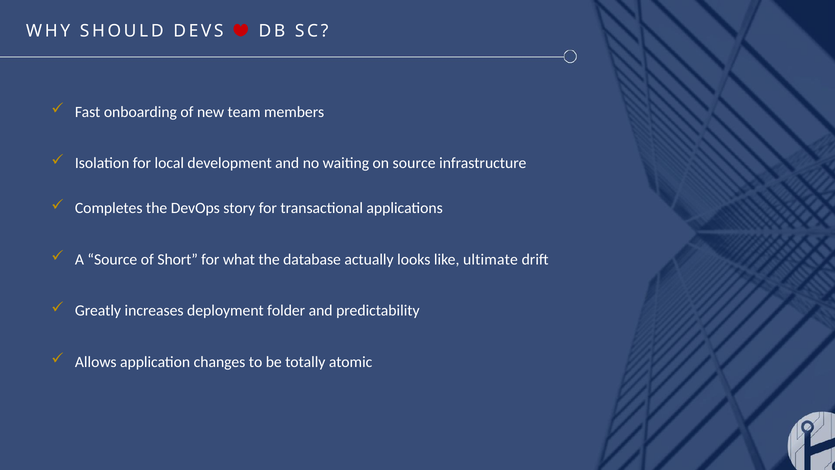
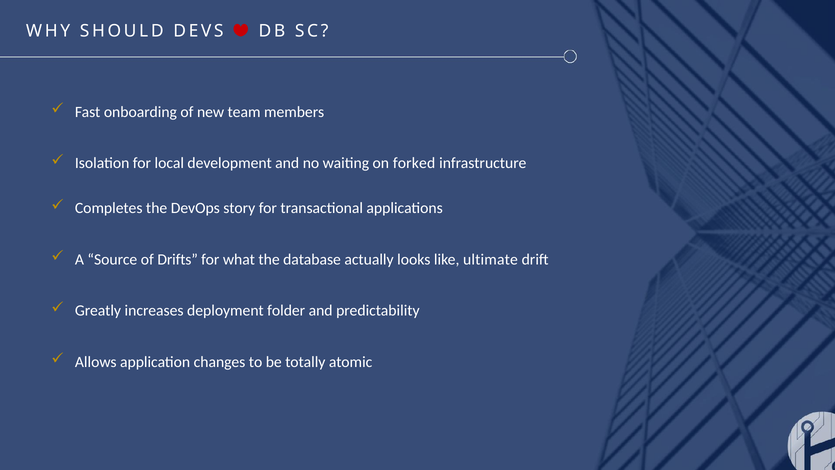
on source: source -> forked
Short: Short -> Drifts
